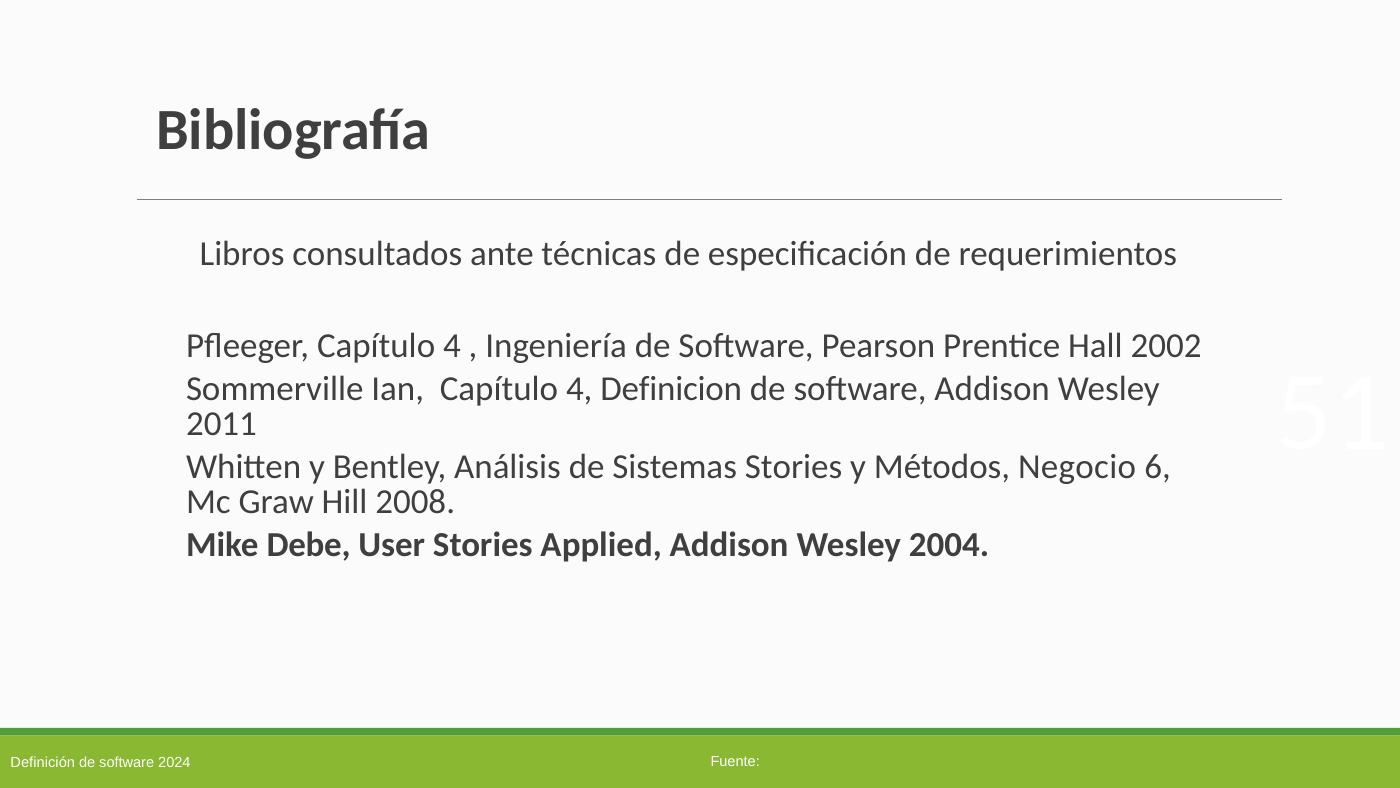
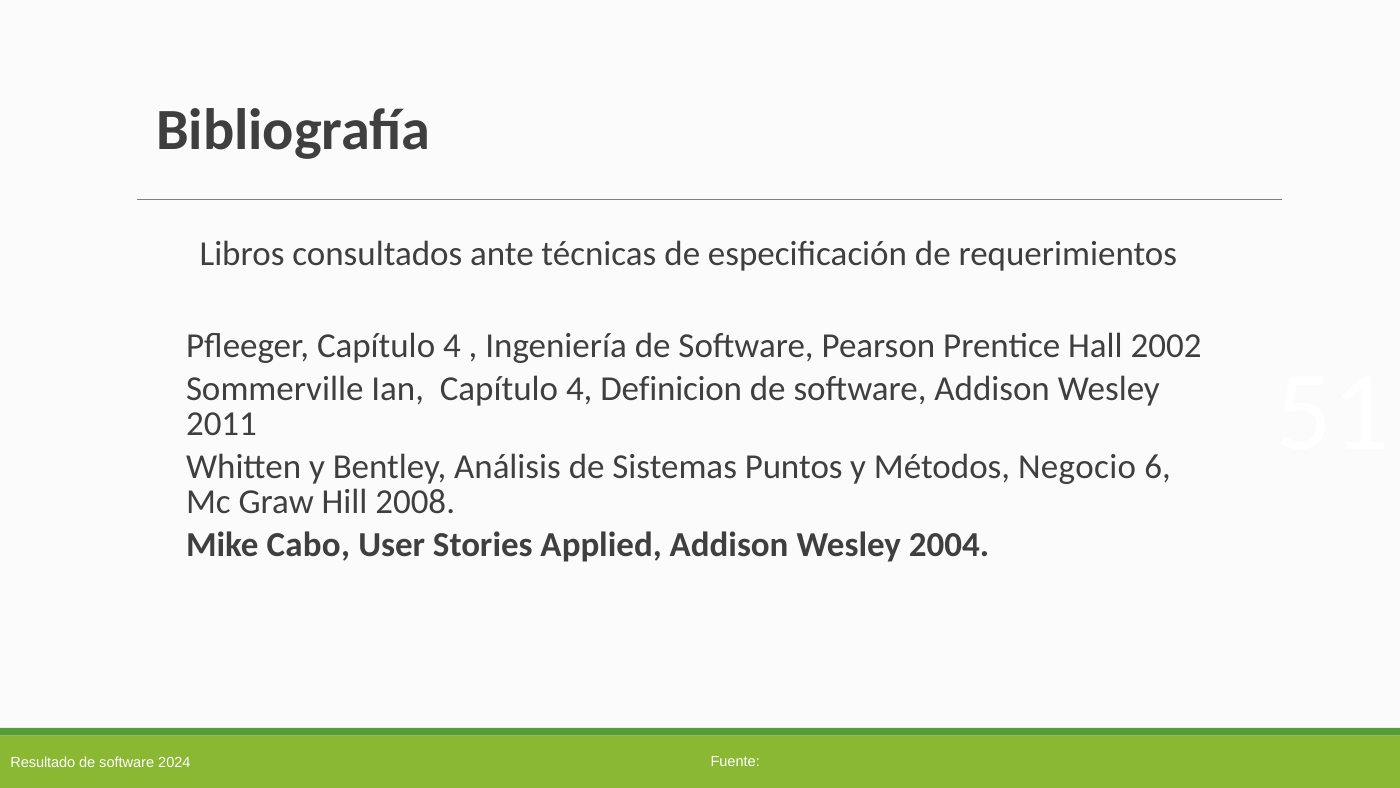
Sistemas Stories: Stories -> Puntos
Debe: Debe -> Cabo
Definición: Definición -> Resultado
